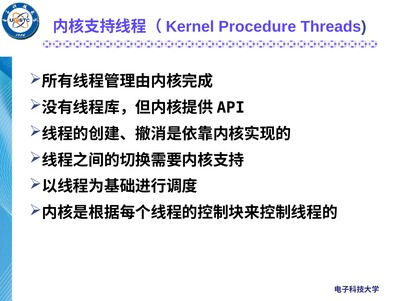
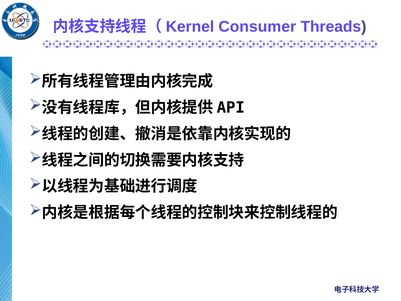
Procedure: Procedure -> Consumer
